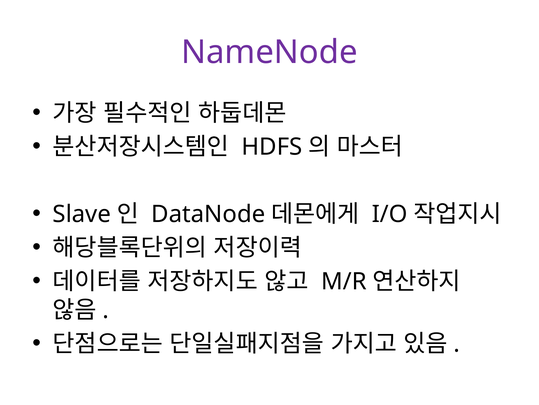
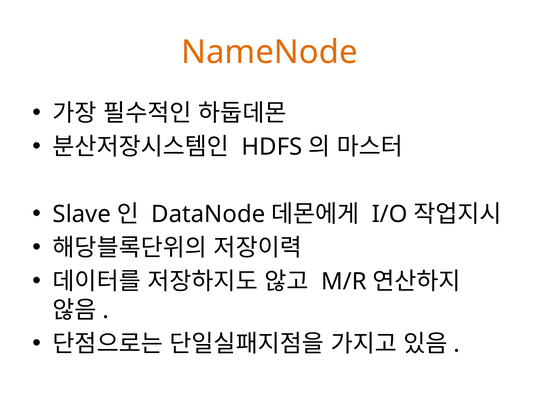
NameNode colour: purple -> orange
